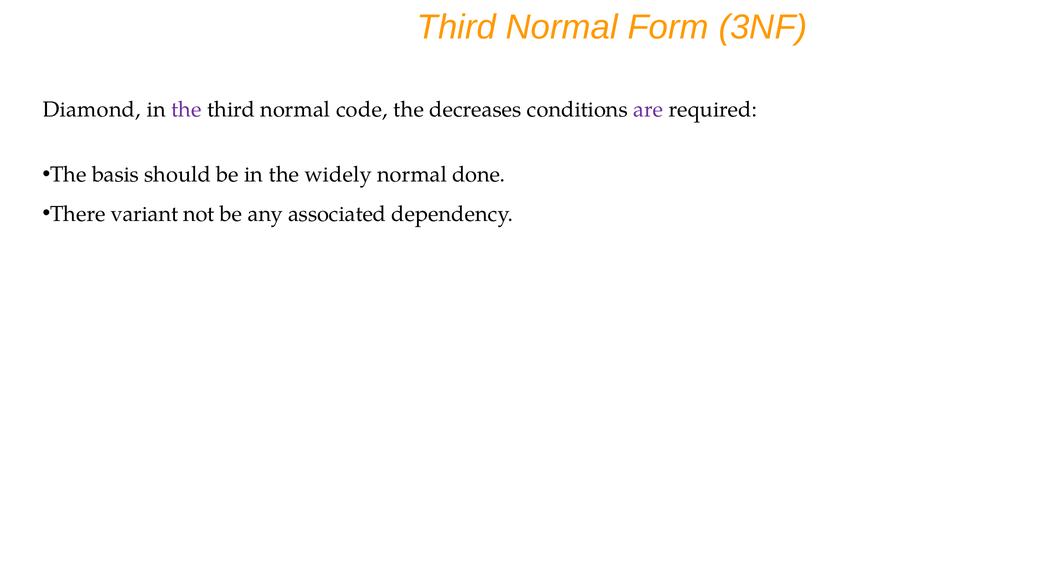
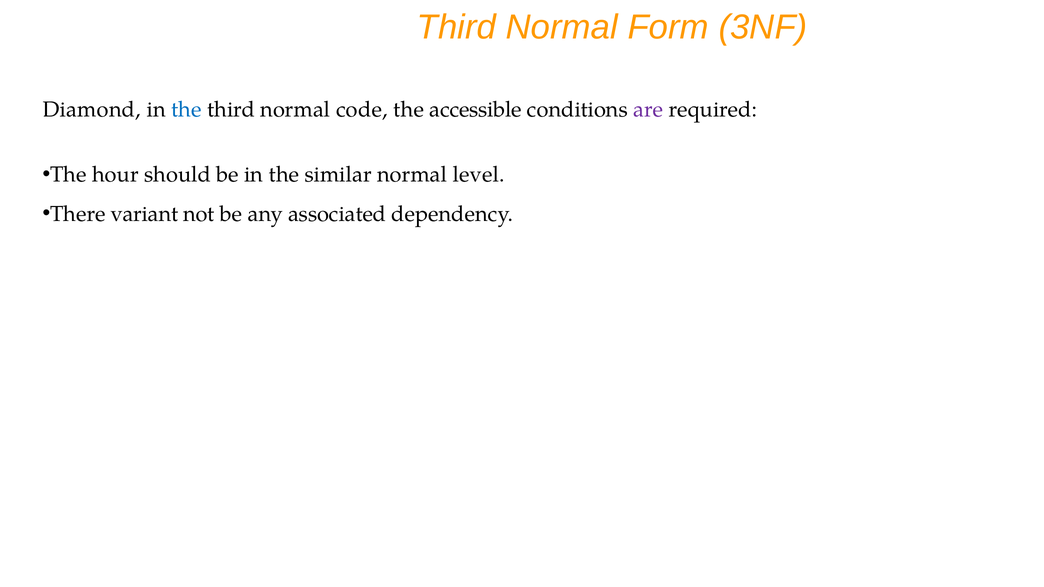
the at (186, 110) colour: purple -> blue
decreases: decreases -> accessible
basis: basis -> hour
widely: widely -> similar
done: done -> level
